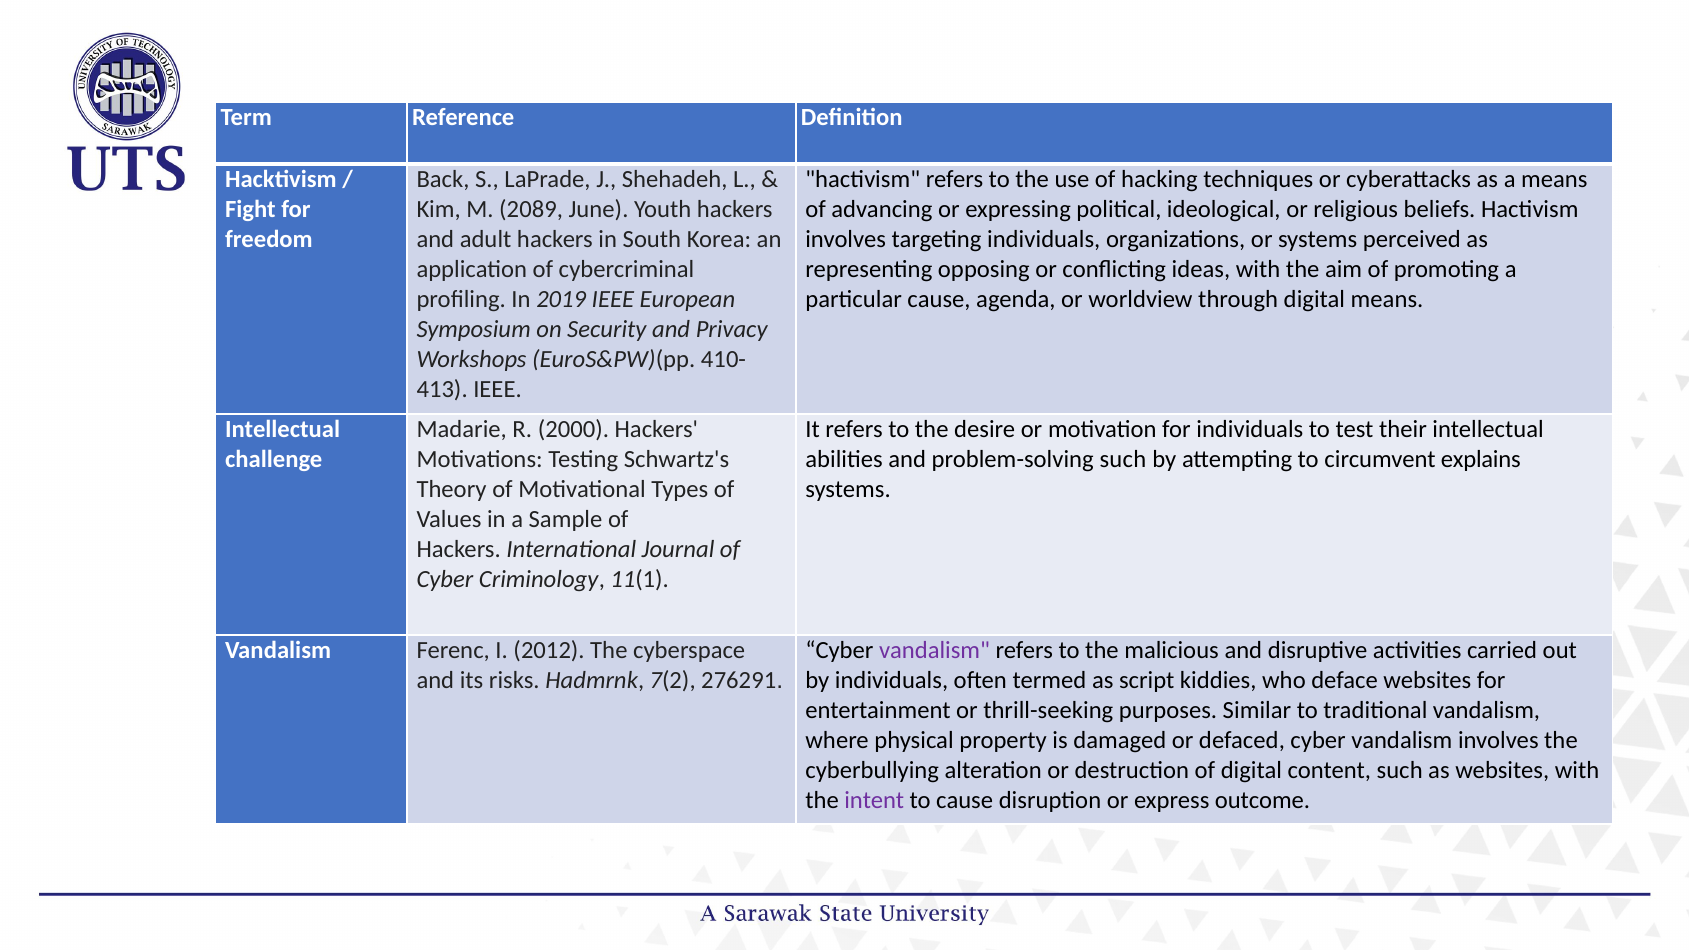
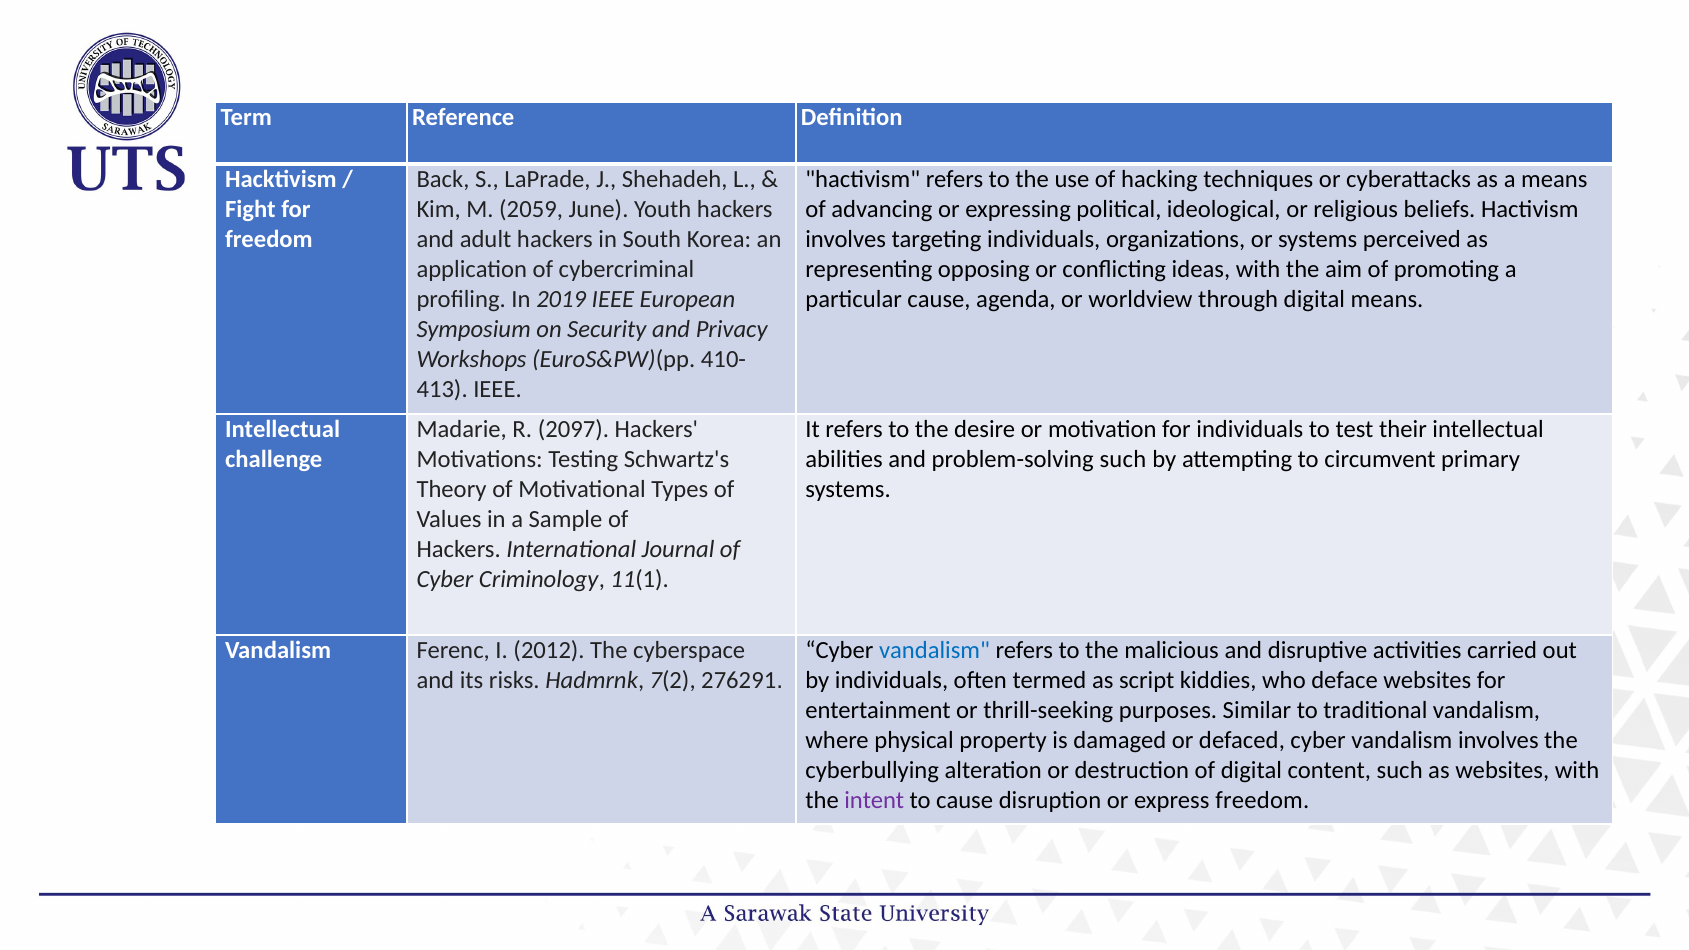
2089: 2089 -> 2059
2000: 2000 -> 2097
explains: explains -> primary
vandalism at (935, 650) colour: purple -> blue
express outcome: outcome -> freedom
